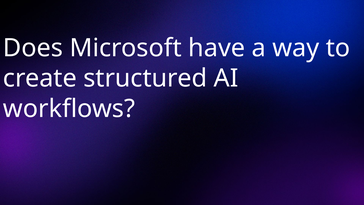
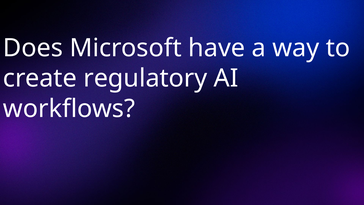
structured: structured -> regulatory
